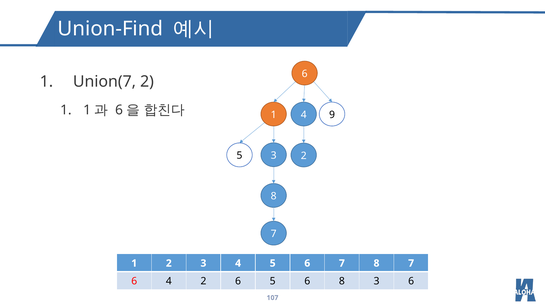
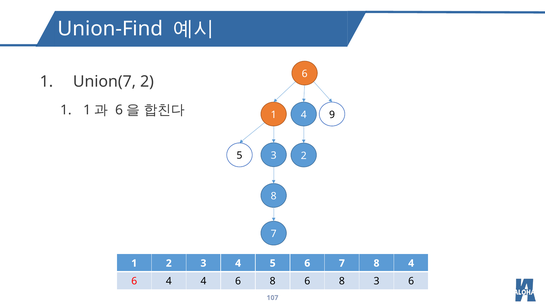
8 7: 7 -> 4
4 2: 2 -> 4
5 at (273, 282): 5 -> 8
